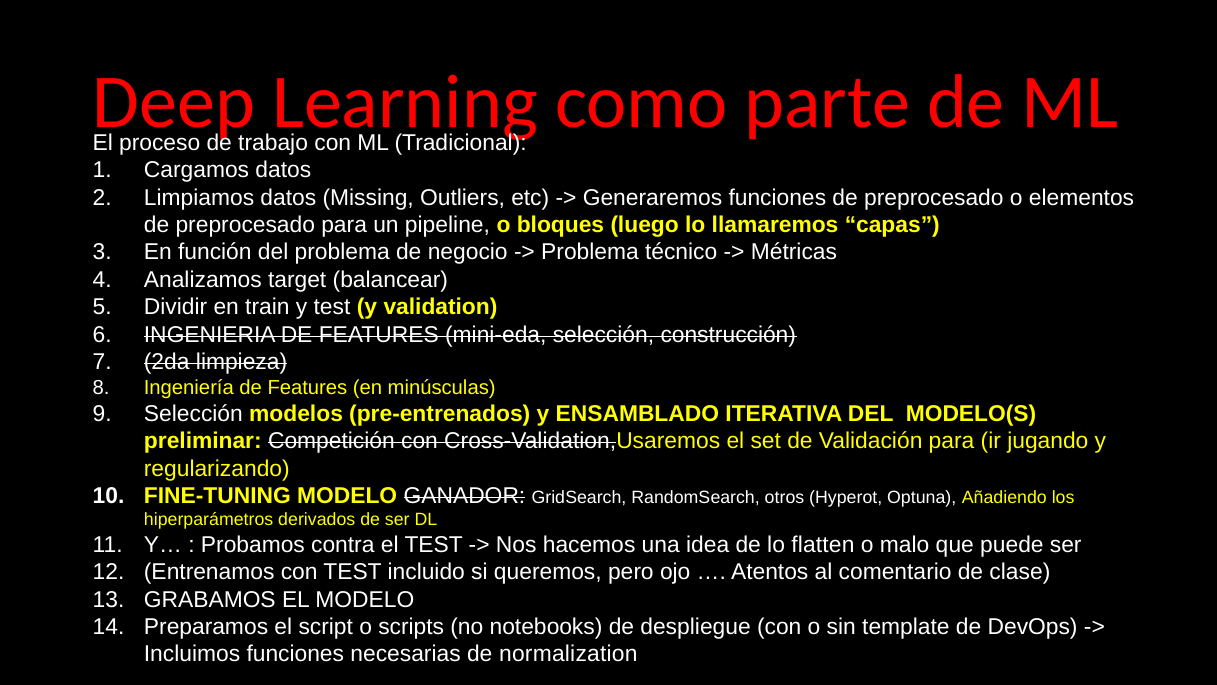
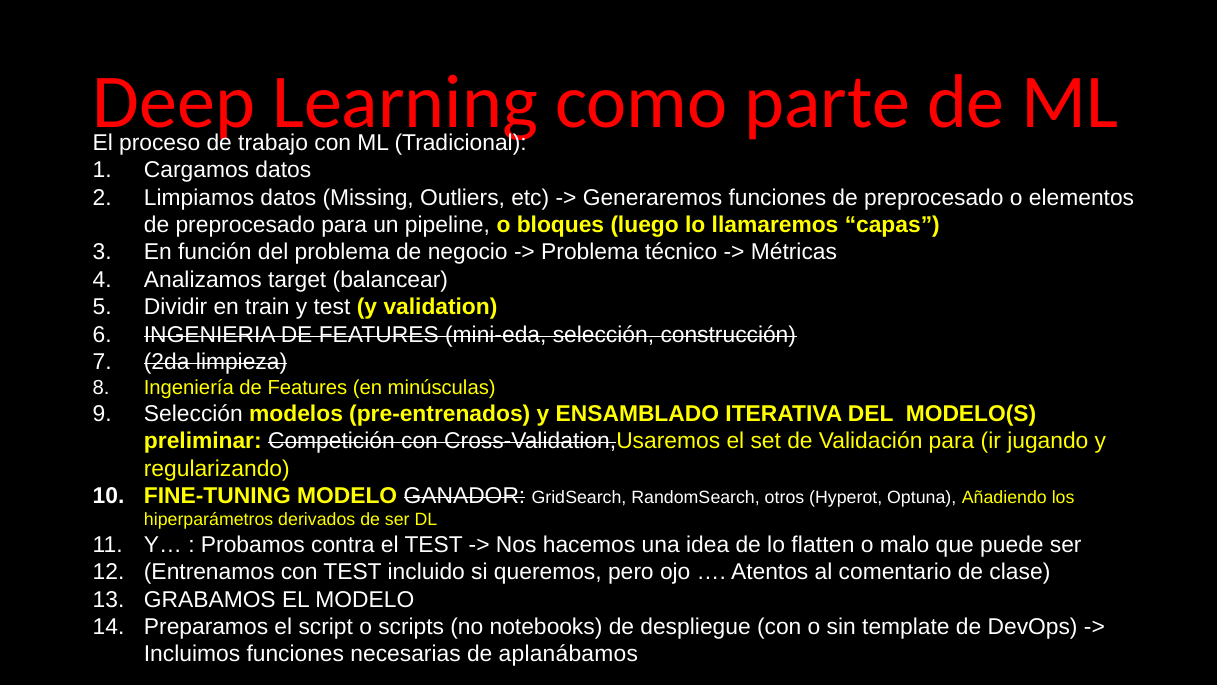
normalization: normalization -> aplanábamos
